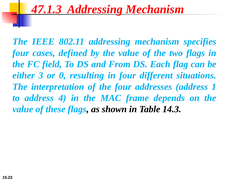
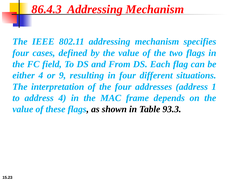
47.1.3: 47.1.3 -> 86.4.3
either 3: 3 -> 4
0: 0 -> 9
14.3: 14.3 -> 93.3
